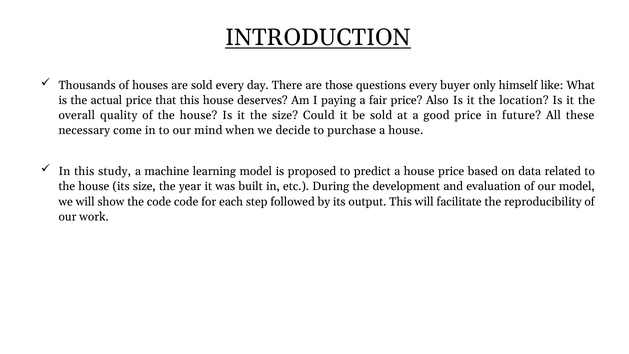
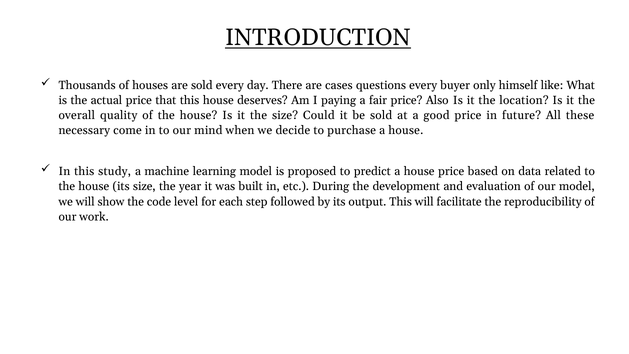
those: those -> cases
code code: code -> level
